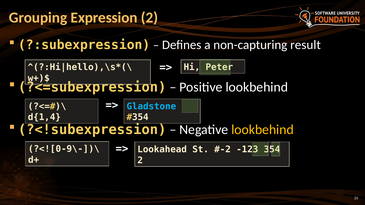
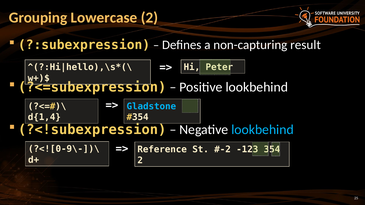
Expression: Expression -> Lowercase
lookbehind at (262, 130) colour: yellow -> light blue
Lookahead: Lookahead -> Reference
